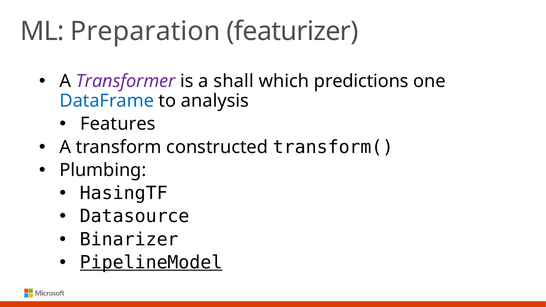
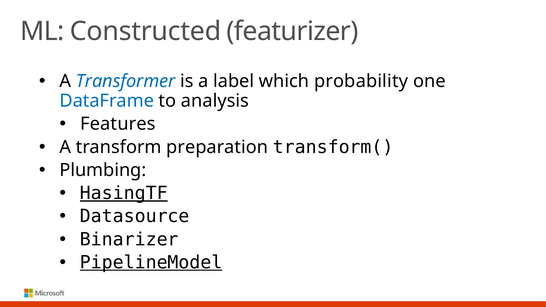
Preparation: Preparation -> Constructed
Transformer colour: purple -> blue
shall: shall -> label
predictions: predictions -> probability
constructed: constructed -> preparation
HasingTF underline: none -> present
